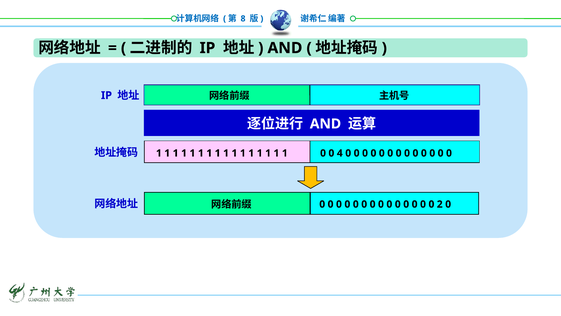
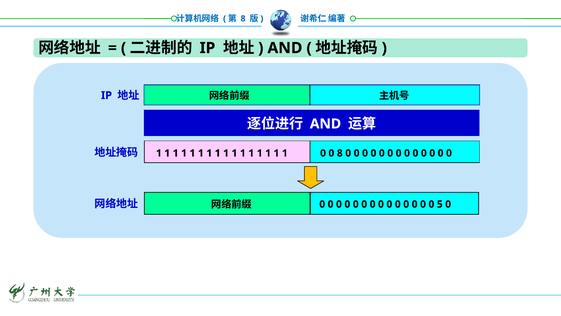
0 4: 4 -> 8
2: 2 -> 5
